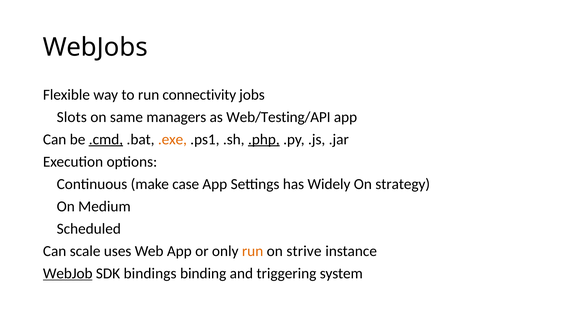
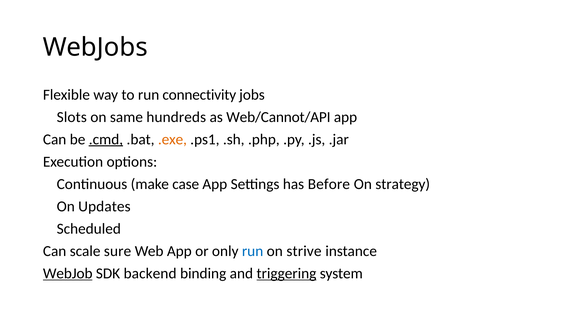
managers: managers -> hundreds
Web/Testing/API: Web/Testing/API -> Web/Cannot/API
.php underline: present -> none
Widely: Widely -> Before
Medium: Medium -> Updates
uses: uses -> sure
run at (253, 251) colour: orange -> blue
bindings: bindings -> backend
triggering underline: none -> present
